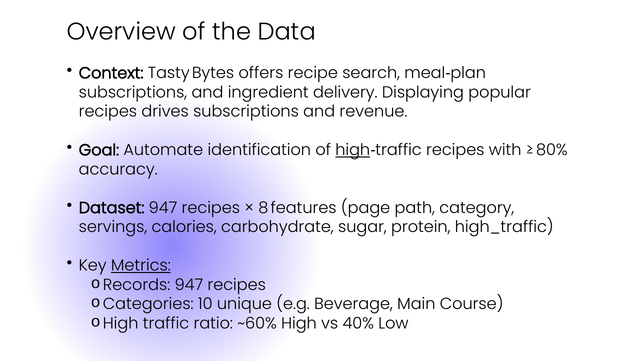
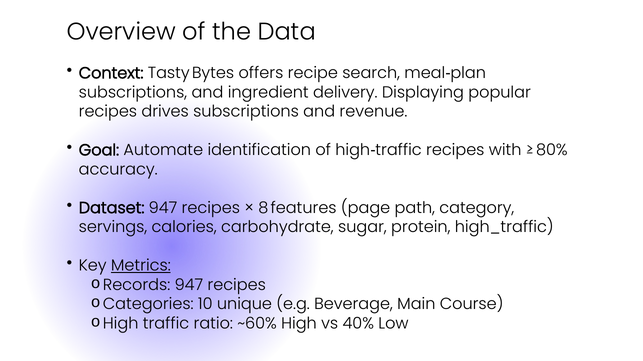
high at (353, 150) underline: present -> none
